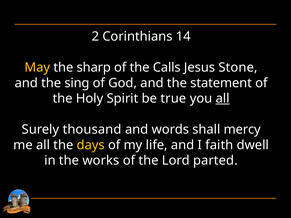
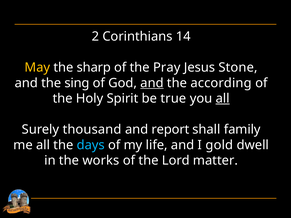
Calls: Calls -> Pray
and at (152, 83) underline: none -> present
statement: statement -> according
words: words -> report
mercy: mercy -> family
days colour: yellow -> light blue
faith: faith -> gold
parted: parted -> matter
